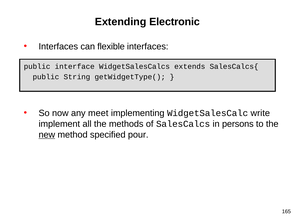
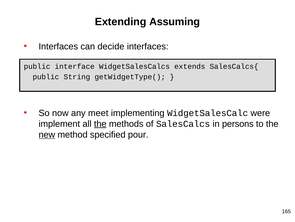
Electronic: Electronic -> Assuming
flexible: flexible -> decide
write: write -> were
the at (100, 123) underline: none -> present
